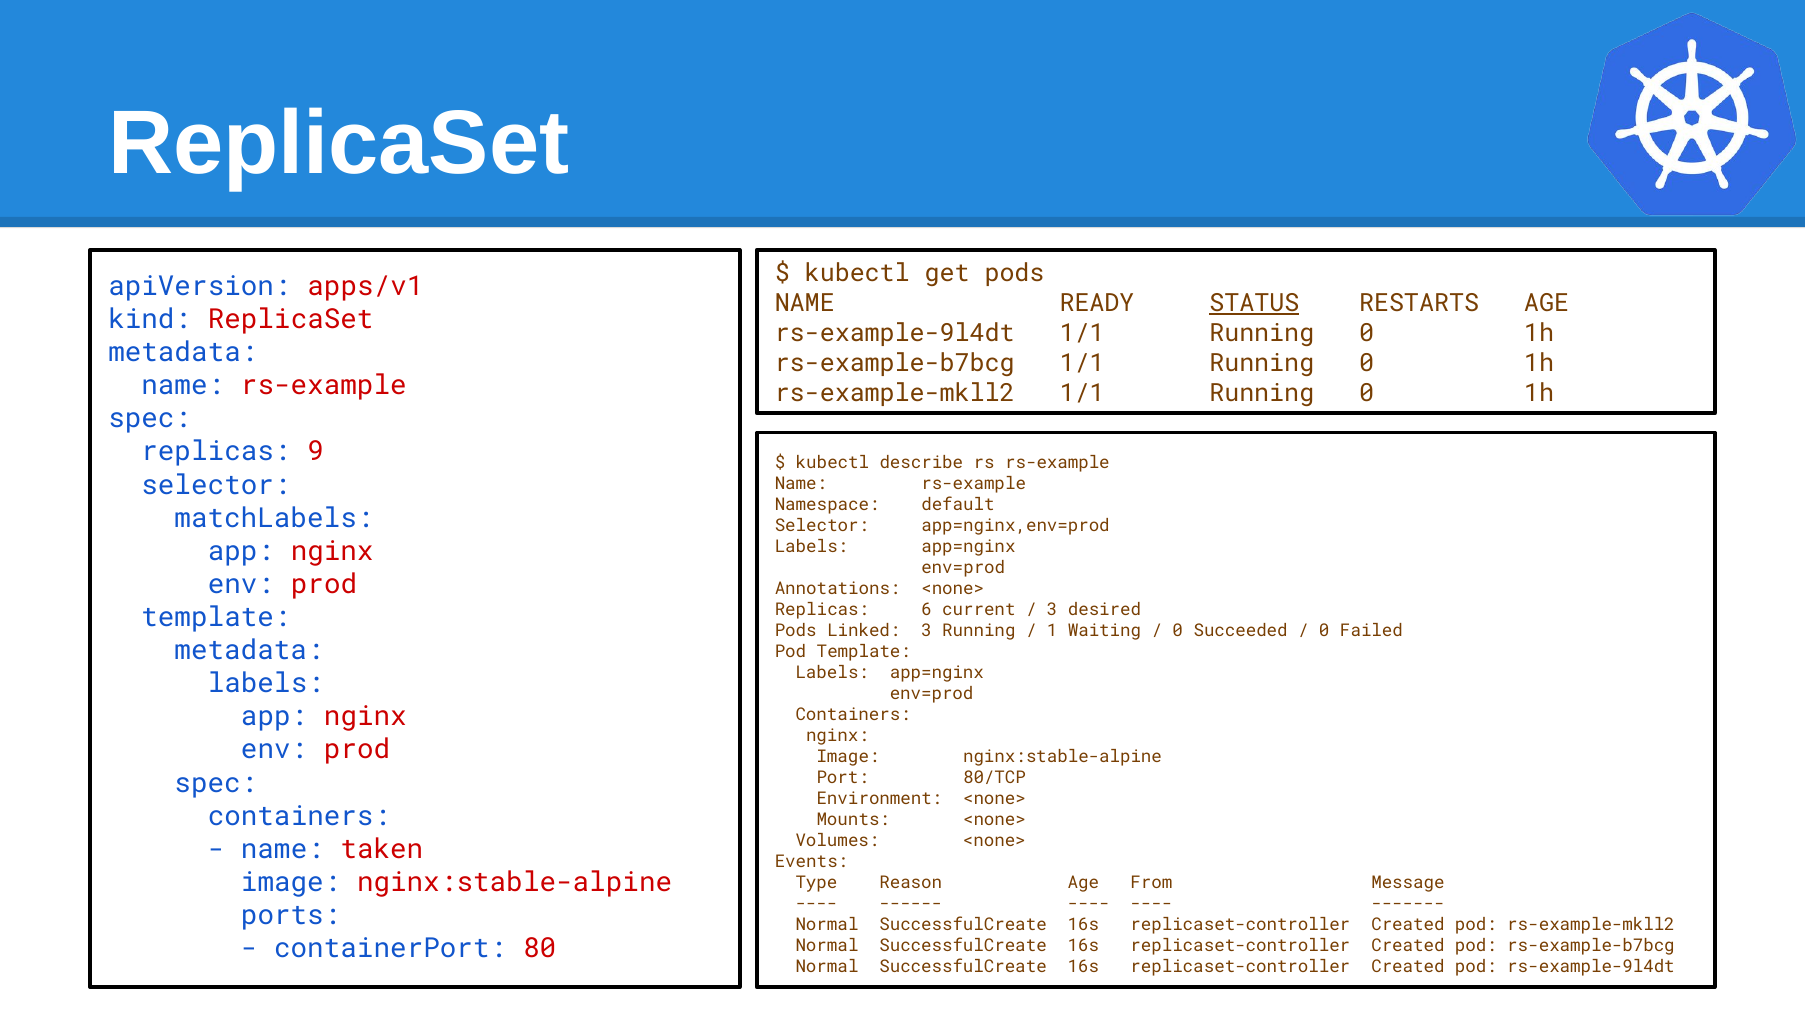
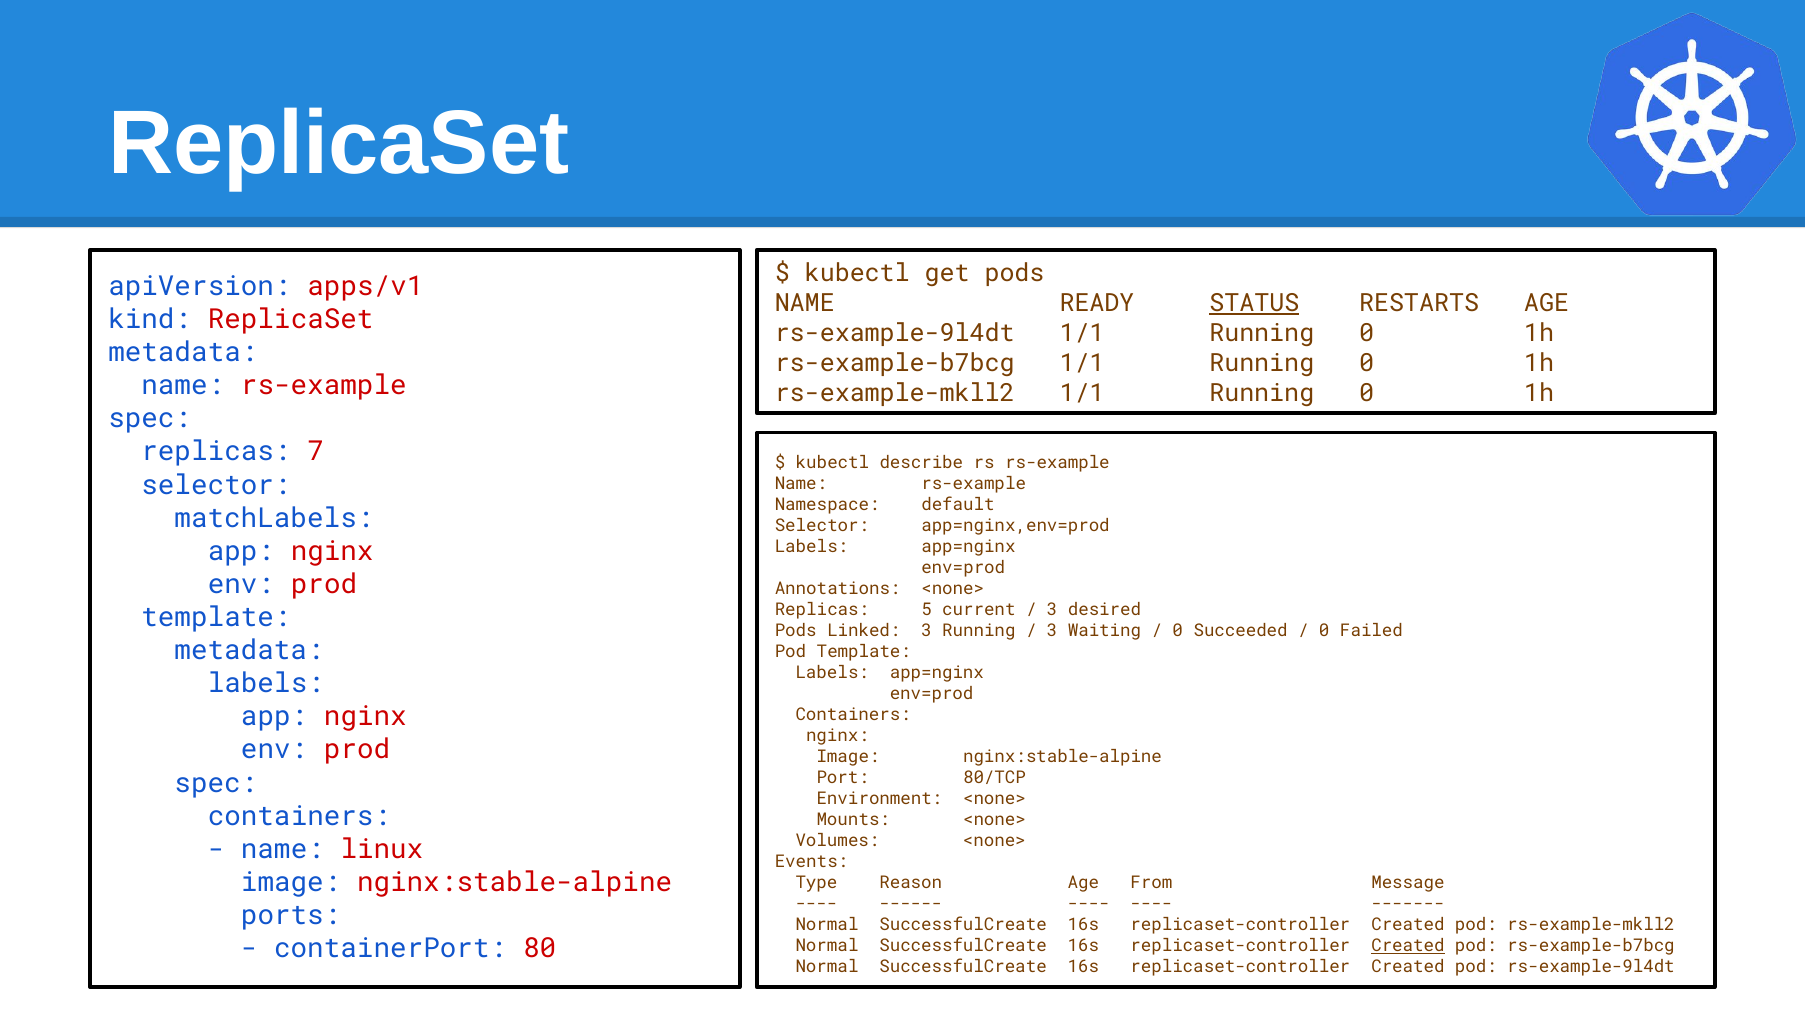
9: 9 -> 7
6: 6 -> 5
1 at (1052, 631): 1 -> 3
taken: taken -> linux
Created at (1408, 946) underline: none -> present
